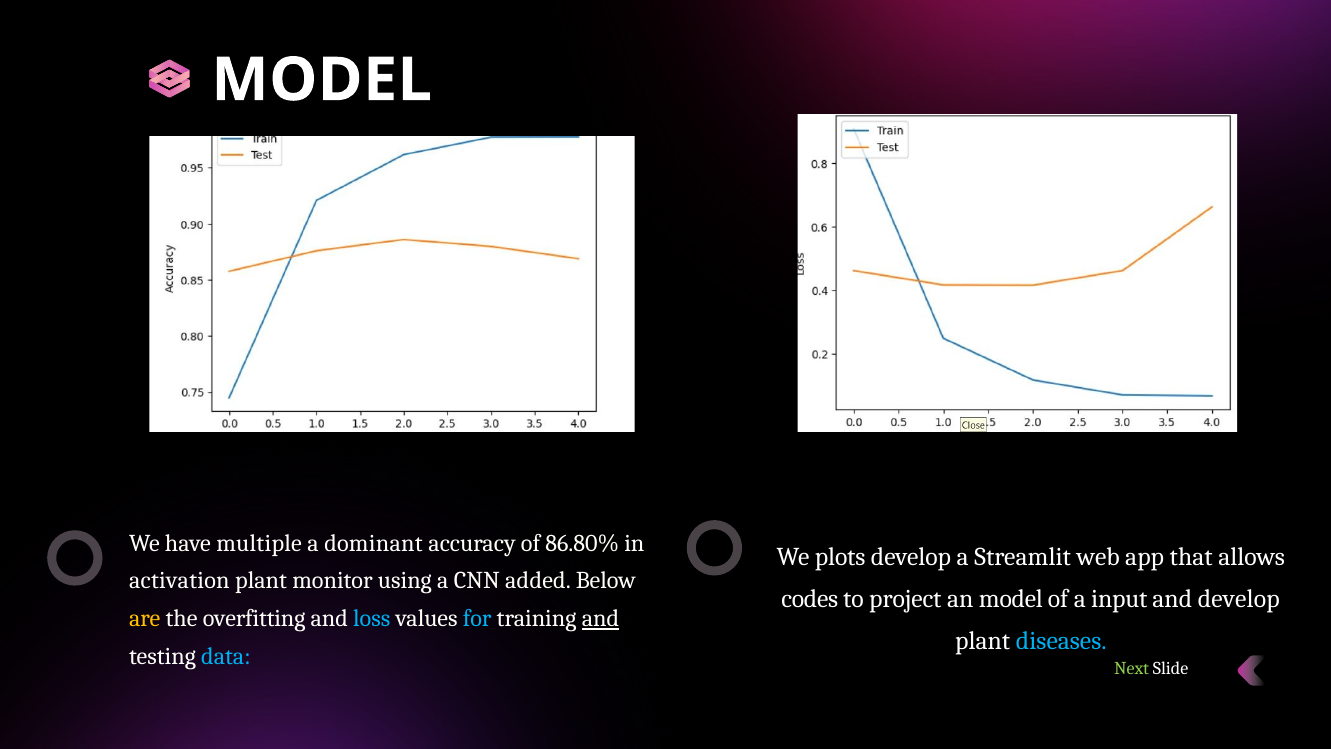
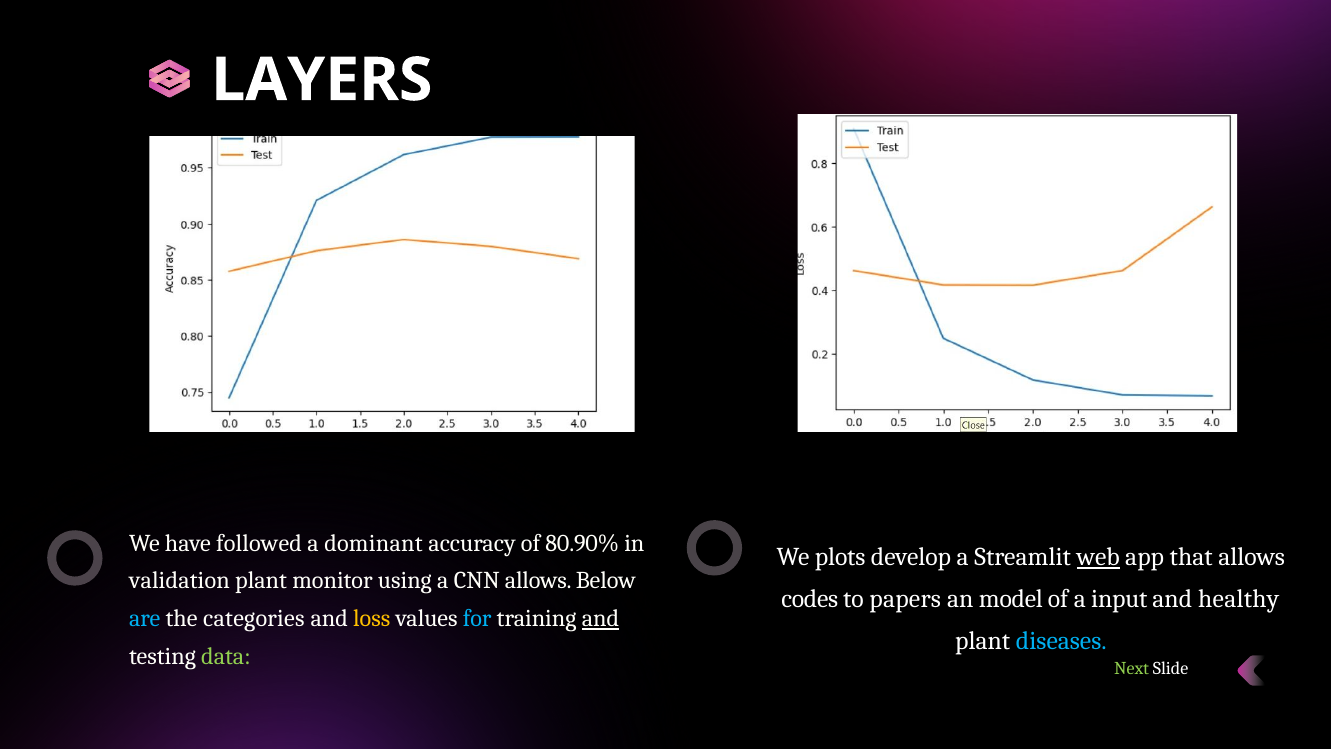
MODEL at (322, 80): MODEL -> LAYERS
multiple: multiple -> followed
86.80%: 86.80% -> 80.90%
web underline: none -> present
activation: activation -> validation
CNN added: added -> allows
project: project -> papers
and develop: develop -> healthy
are colour: yellow -> light blue
overfitting: overfitting -> categories
loss colour: light blue -> yellow
data colour: light blue -> light green
